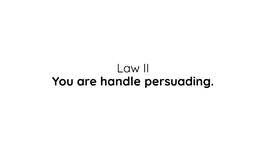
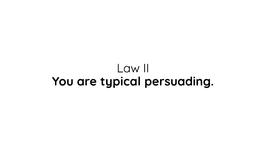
handle: handle -> typical
